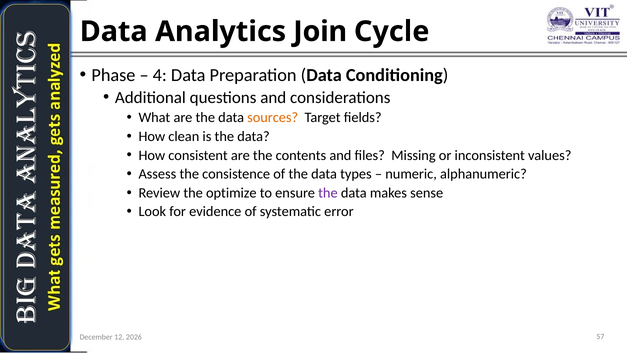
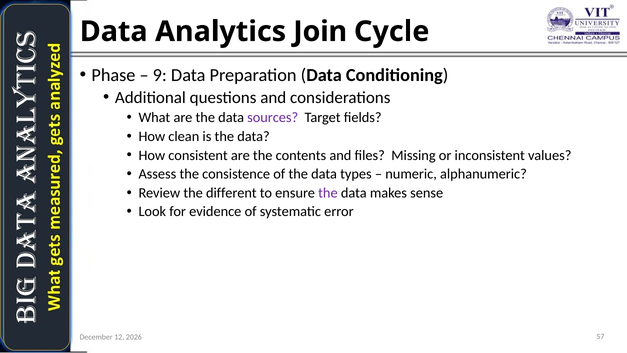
4: 4 -> 9
sources colour: orange -> purple
optimize: optimize -> different
